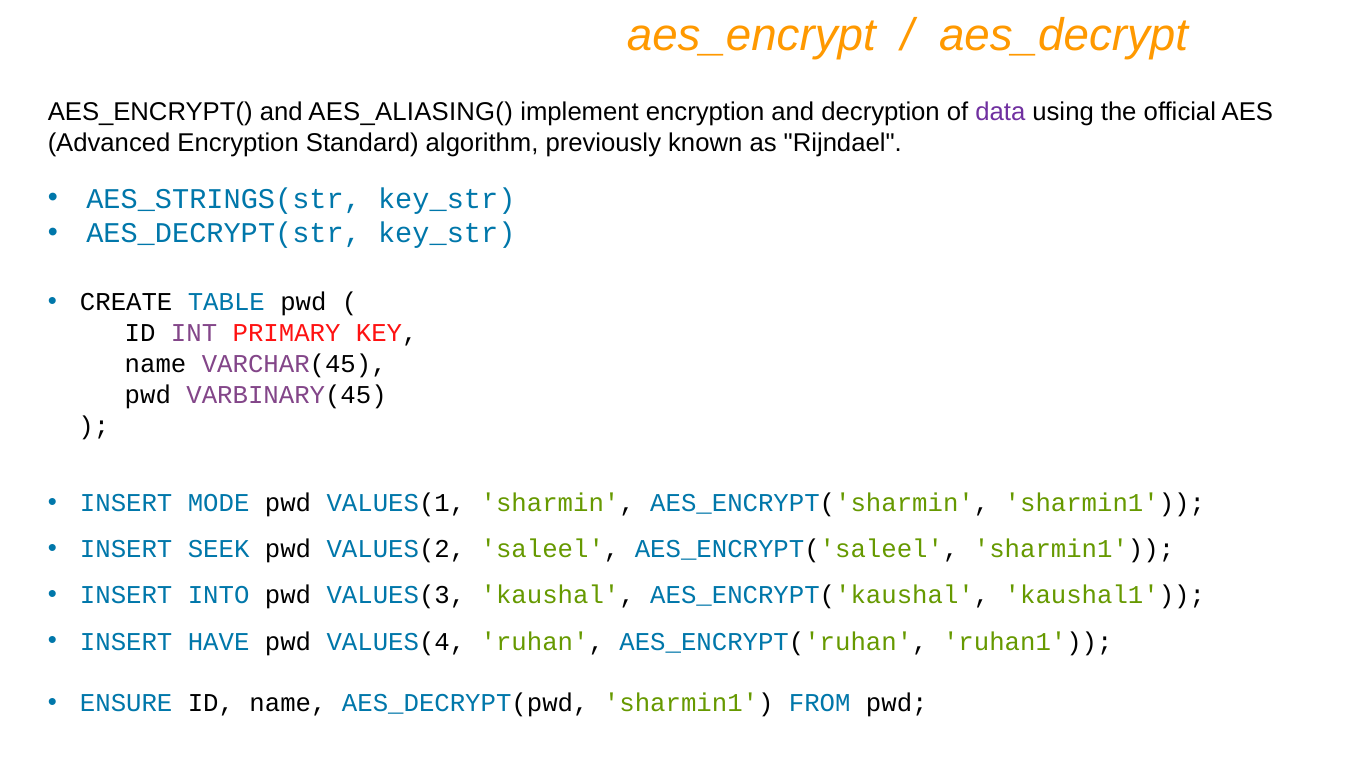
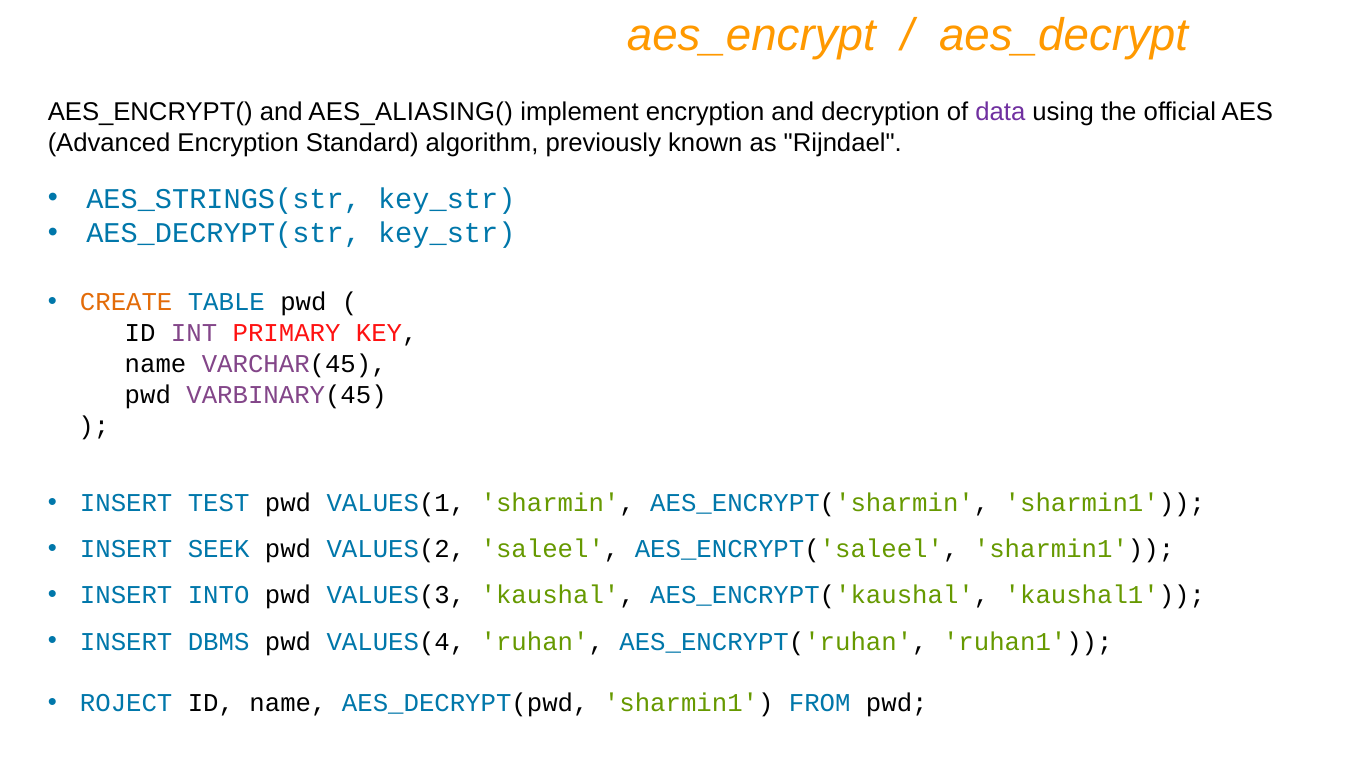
CREATE colour: black -> orange
MODE: MODE -> TEST
HAVE: HAVE -> DBMS
ENSURE: ENSURE -> ROJECT
